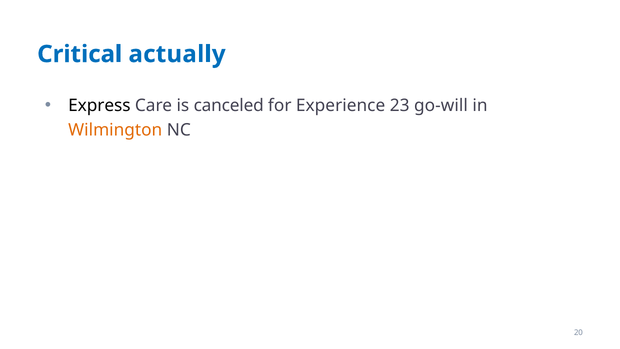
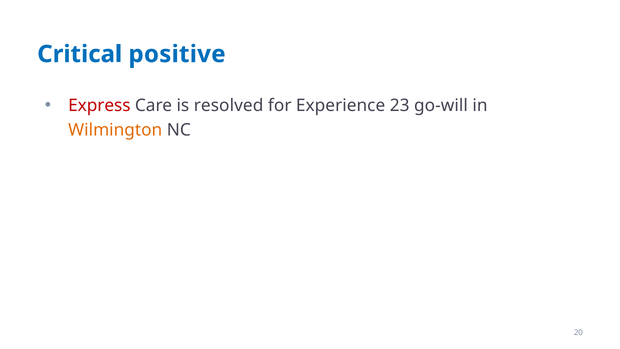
actually: actually -> positive
Express colour: black -> red
canceled: canceled -> resolved
